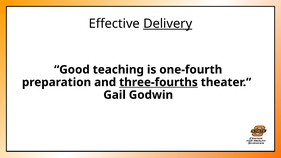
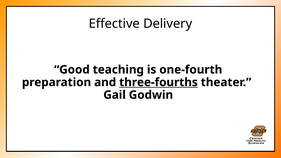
Delivery underline: present -> none
